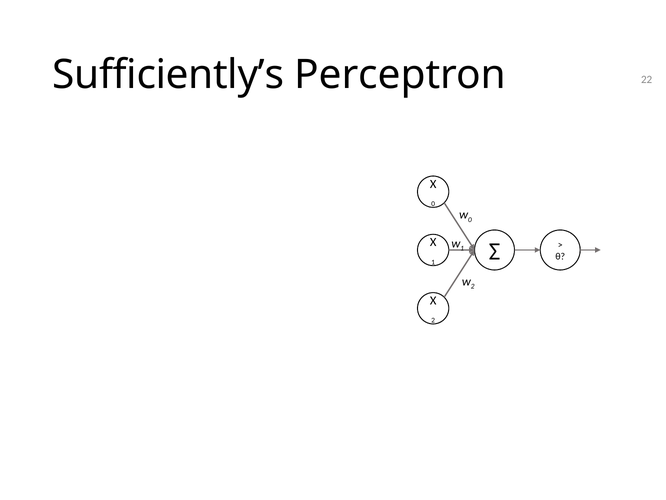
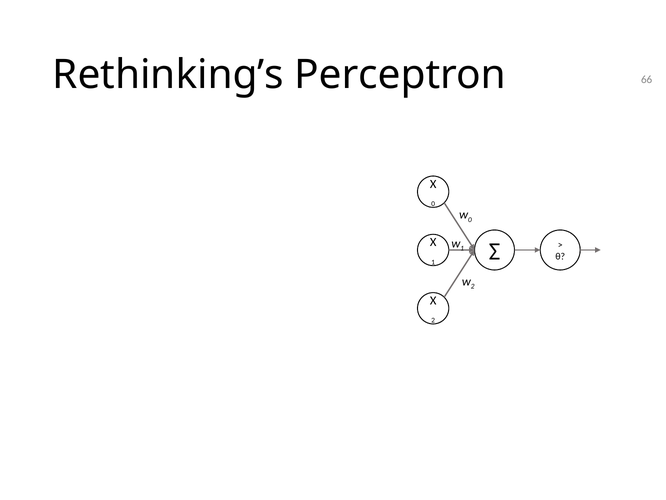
Sufficiently’s: Sufficiently’s -> Rethinking’s
22: 22 -> 66
